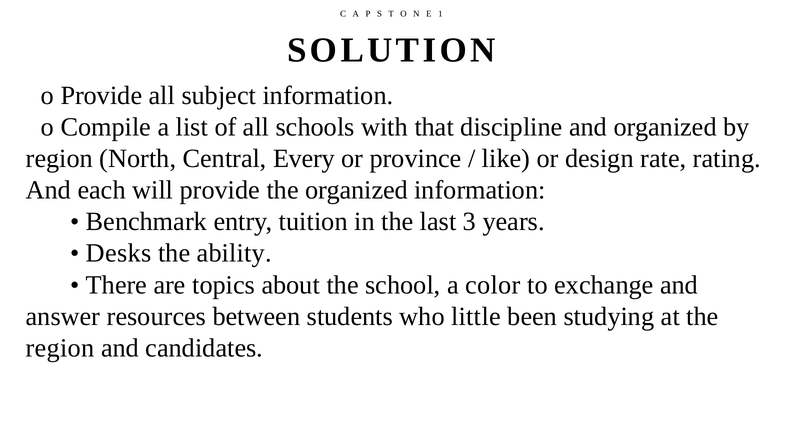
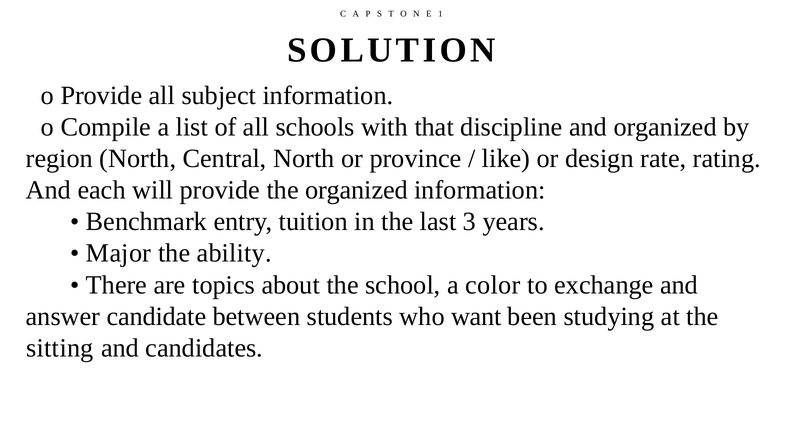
Central Every: Every -> North
Desks: Desks -> Major
resources: resources -> candidate
little: little -> want
region at (60, 348): region -> sitting
